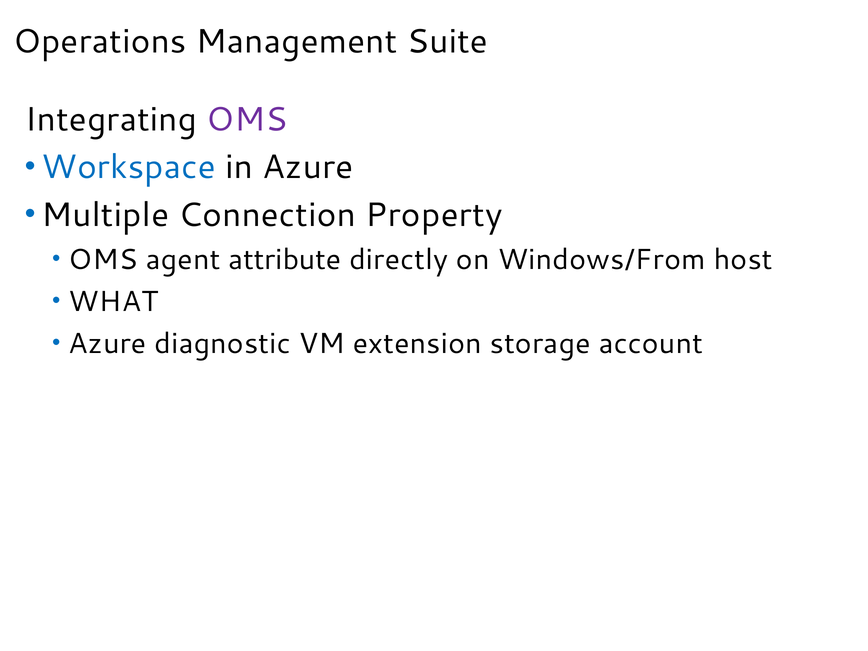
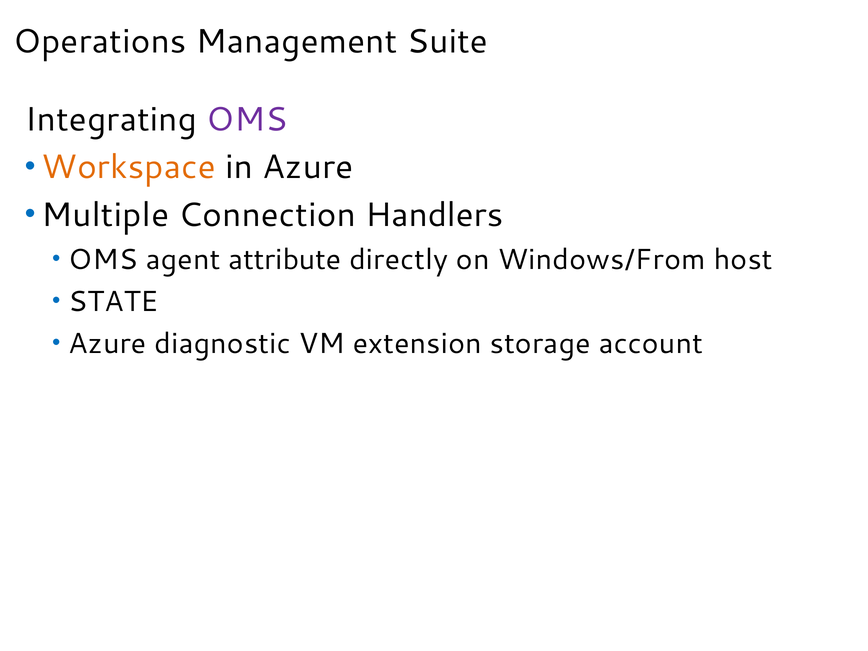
Workspace colour: blue -> orange
Property: Property -> Handlers
WHAT: WHAT -> STATE
